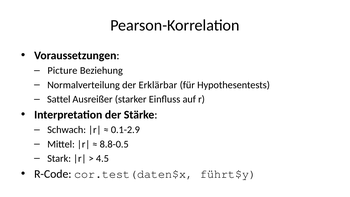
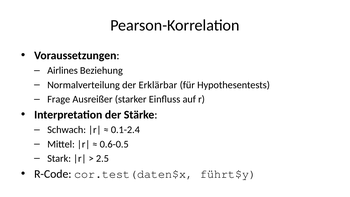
Picture: Picture -> Airlines
Sattel: Sattel -> Frage
0.1-2.9: 0.1-2.9 -> 0.1-2.4
8.8-0.5: 8.8-0.5 -> 0.6-0.5
4.5: 4.5 -> 2.5
